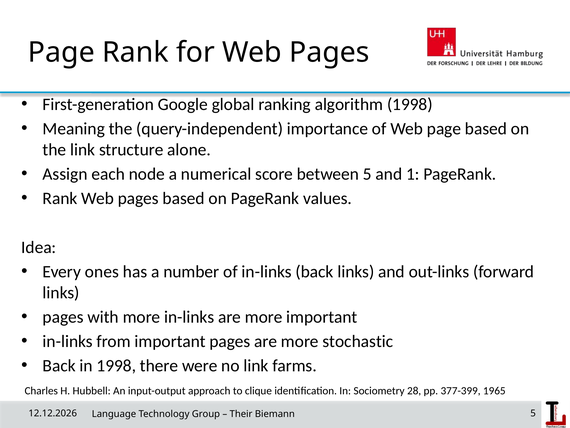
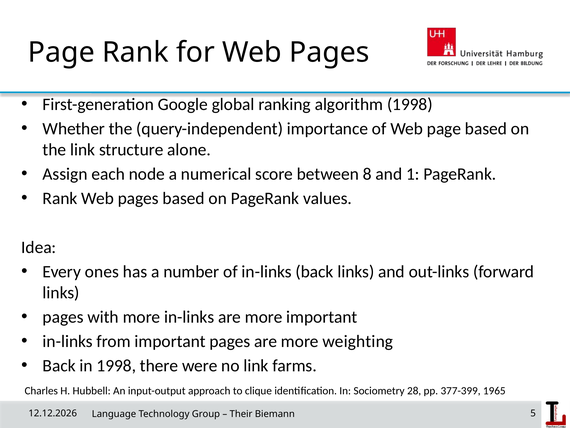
Meaning: Meaning -> Whether
between 5: 5 -> 8
stochastic: stochastic -> weighting
